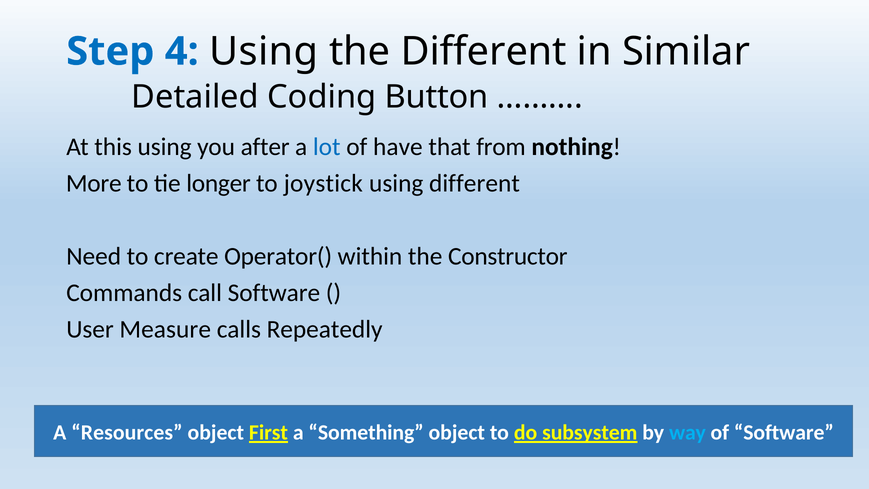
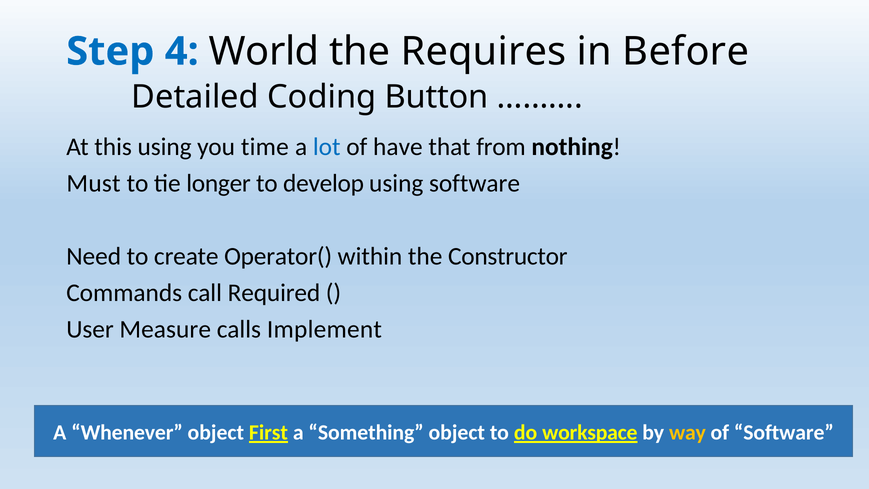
4 Using: Using -> World
the Different: Different -> Requires
Similar: Similar -> Before
after: after -> time
More: More -> Must
joystick: joystick -> develop
using different: different -> software
call Software: Software -> Required
Repeatedly: Repeatedly -> Implement
Resources: Resources -> Whenever
subsystem: subsystem -> workspace
way colour: light blue -> yellow
